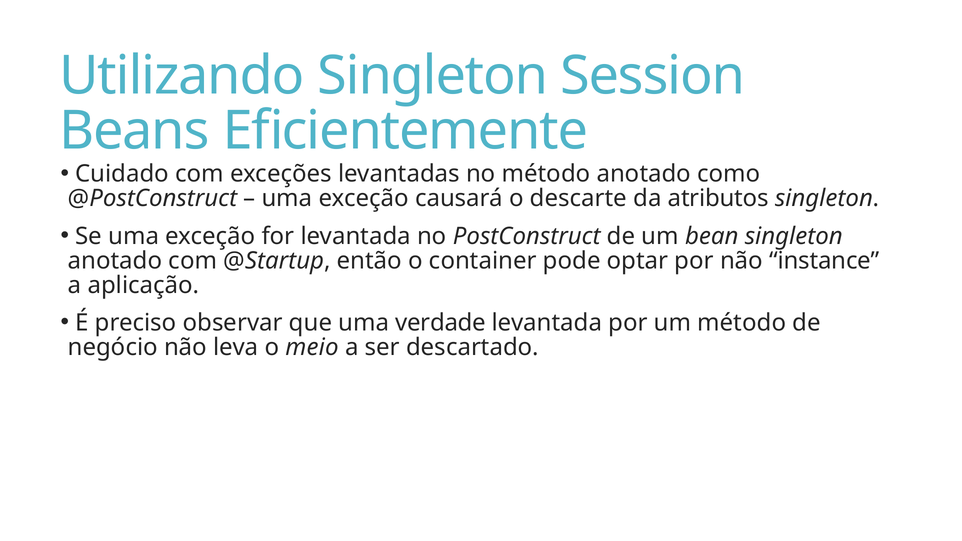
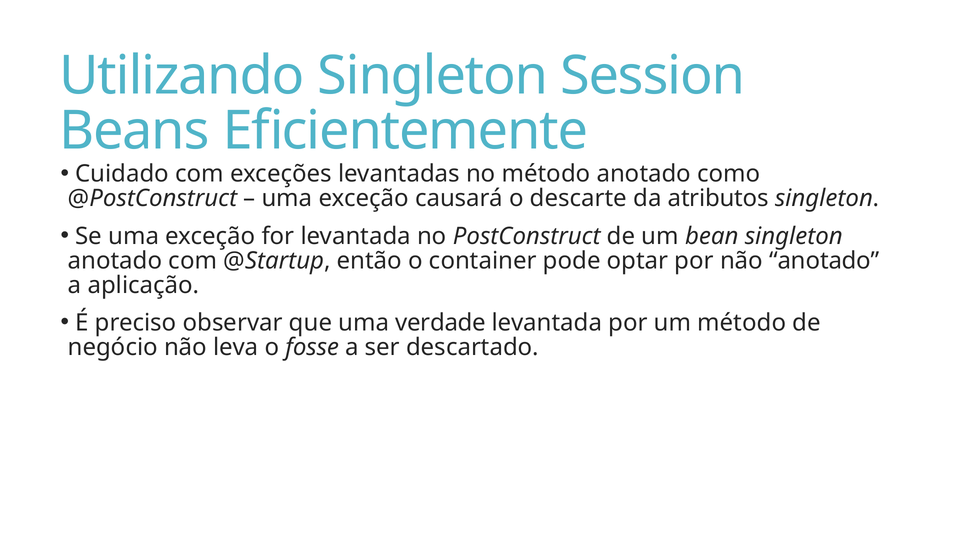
não instance: instance -> anotado
meio: meio -> fosse
